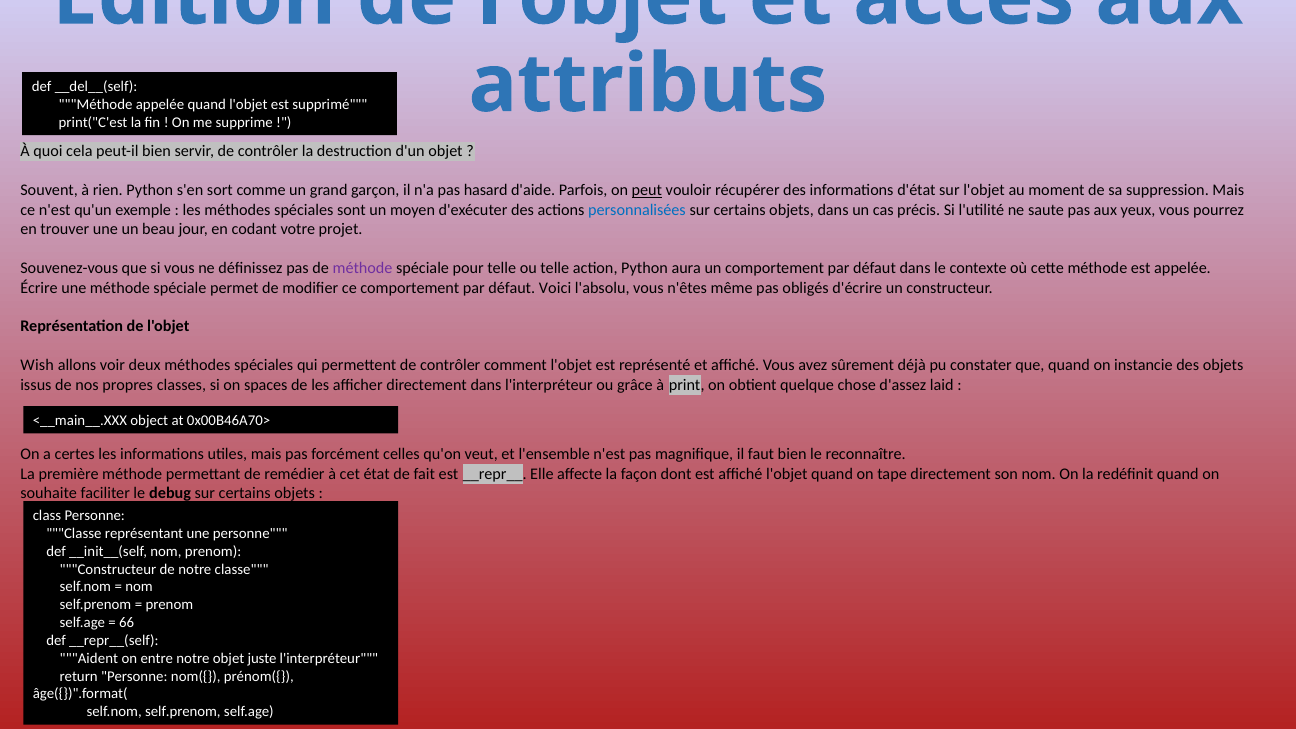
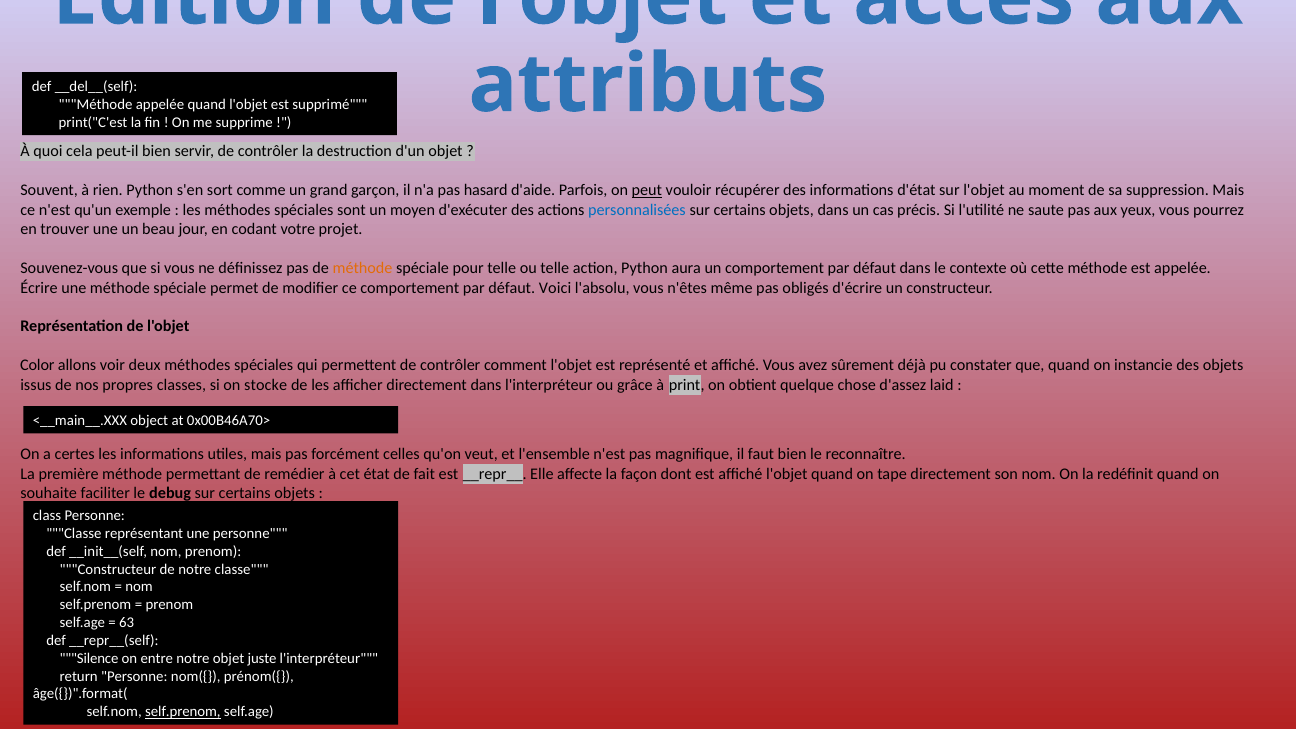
méthode at (363, 268) colour: purple -> orange
Wish: Wish -> Color
spaces: spaces -> stocke
66: 66 -> 63
Aident: Aident -> Silence
self.prenom at (183, 712) underline: none -> present
